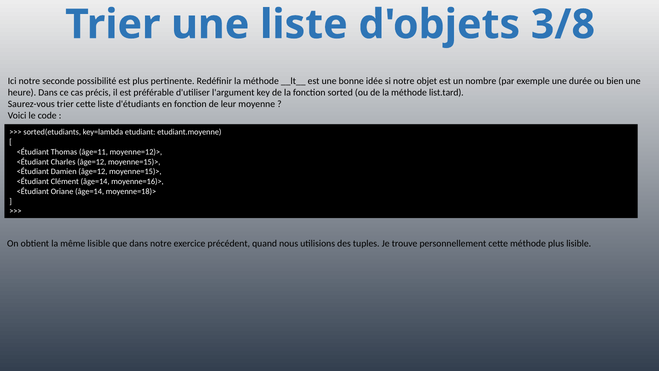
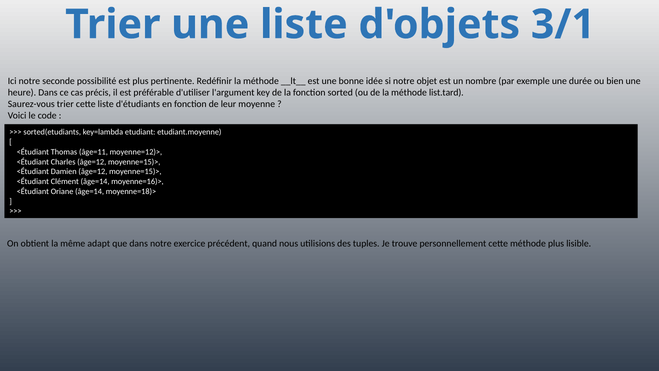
3/8: 3/8 -> 3/1
même lisible: lisible -> adapt
